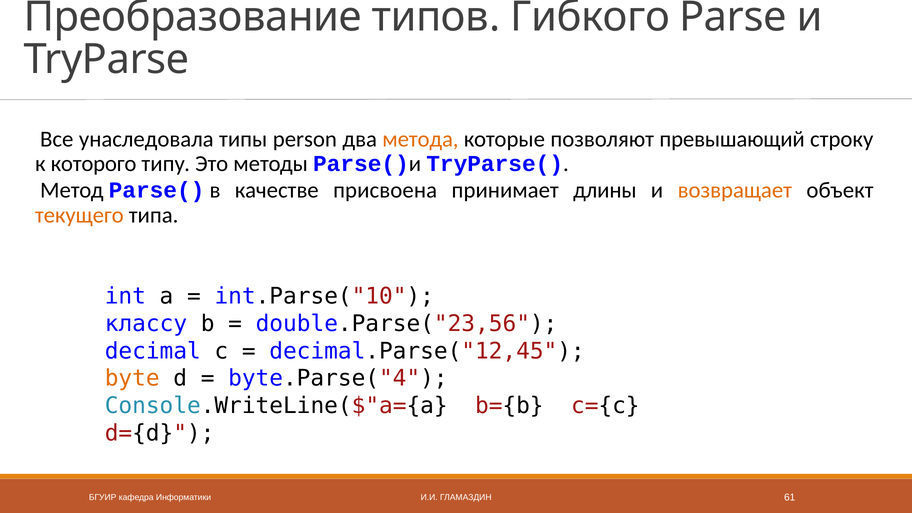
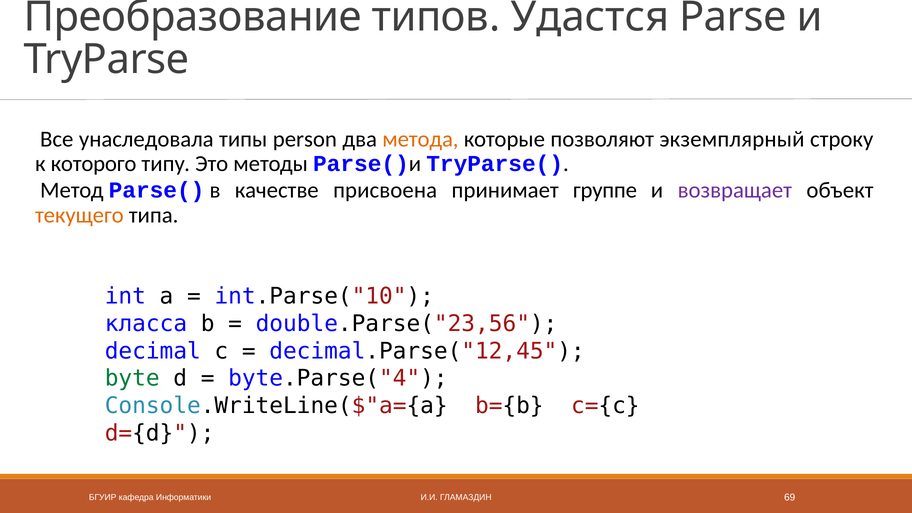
Гибкого: Гибкого -> Удастся
превышающий: превышающий -> экземплярный
длины: длины -> группе
возвращает colour: orange -> purple
классу: классу -> класса
byte colour: orange -> green
61: 61 -> 69
